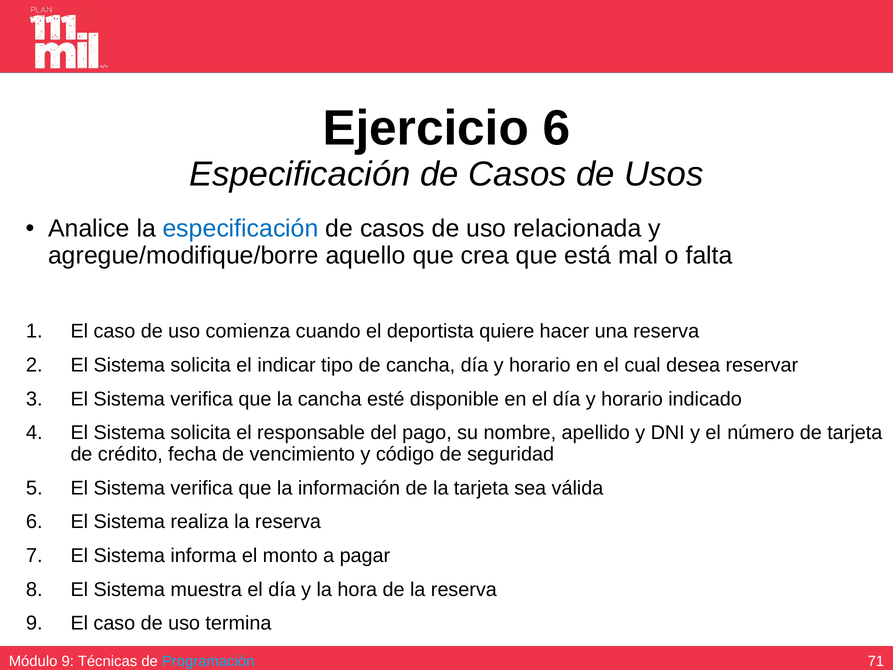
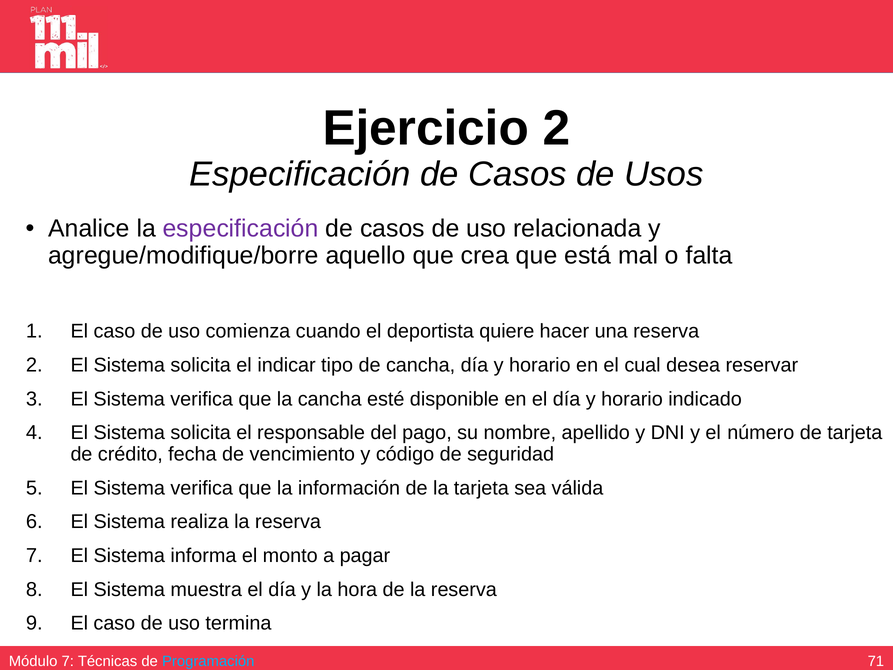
Ejercicio 6: 6 -> 2
especificación at (241, 229) colour: blue -> purple
Módulo 9: 9 -> 7
